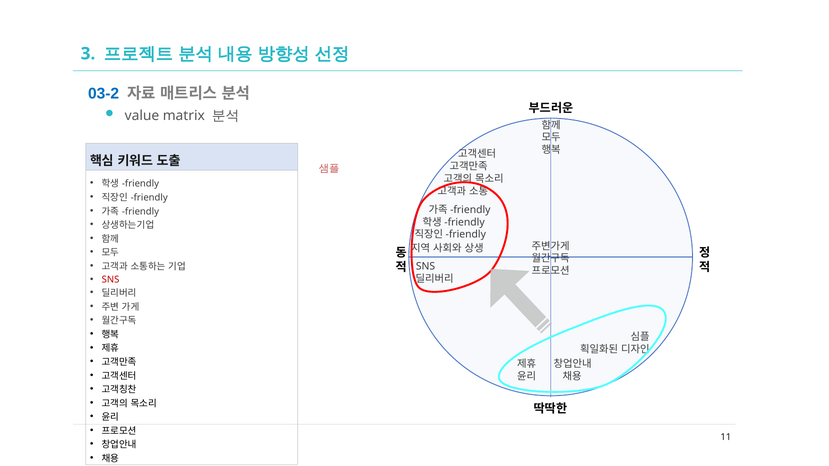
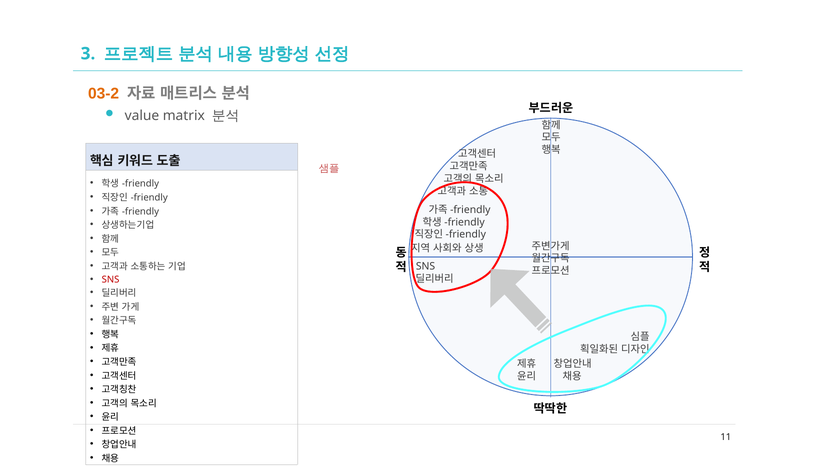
03-2 colour: blue -> orange
